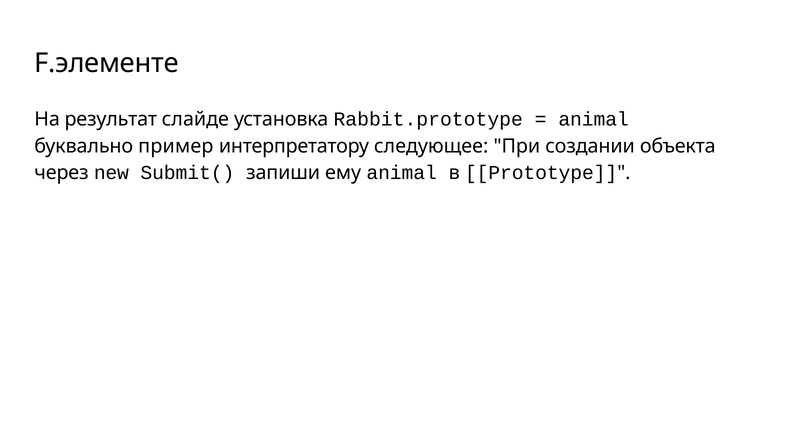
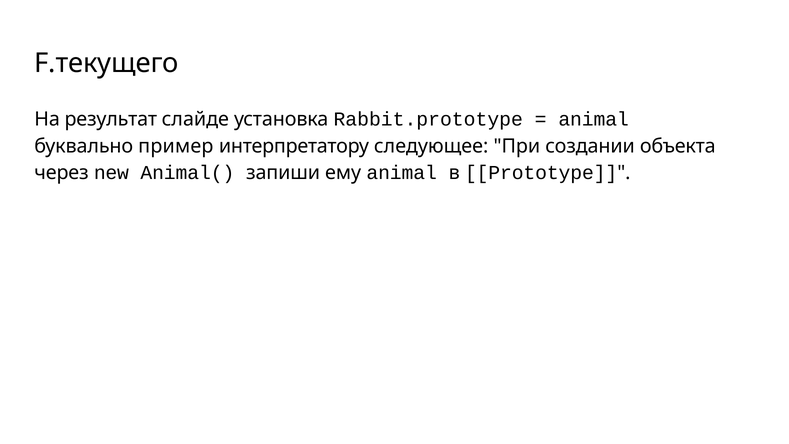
F.элементе: F.элементе -> F.текущего
Submit(: Submit( -> Animal(
